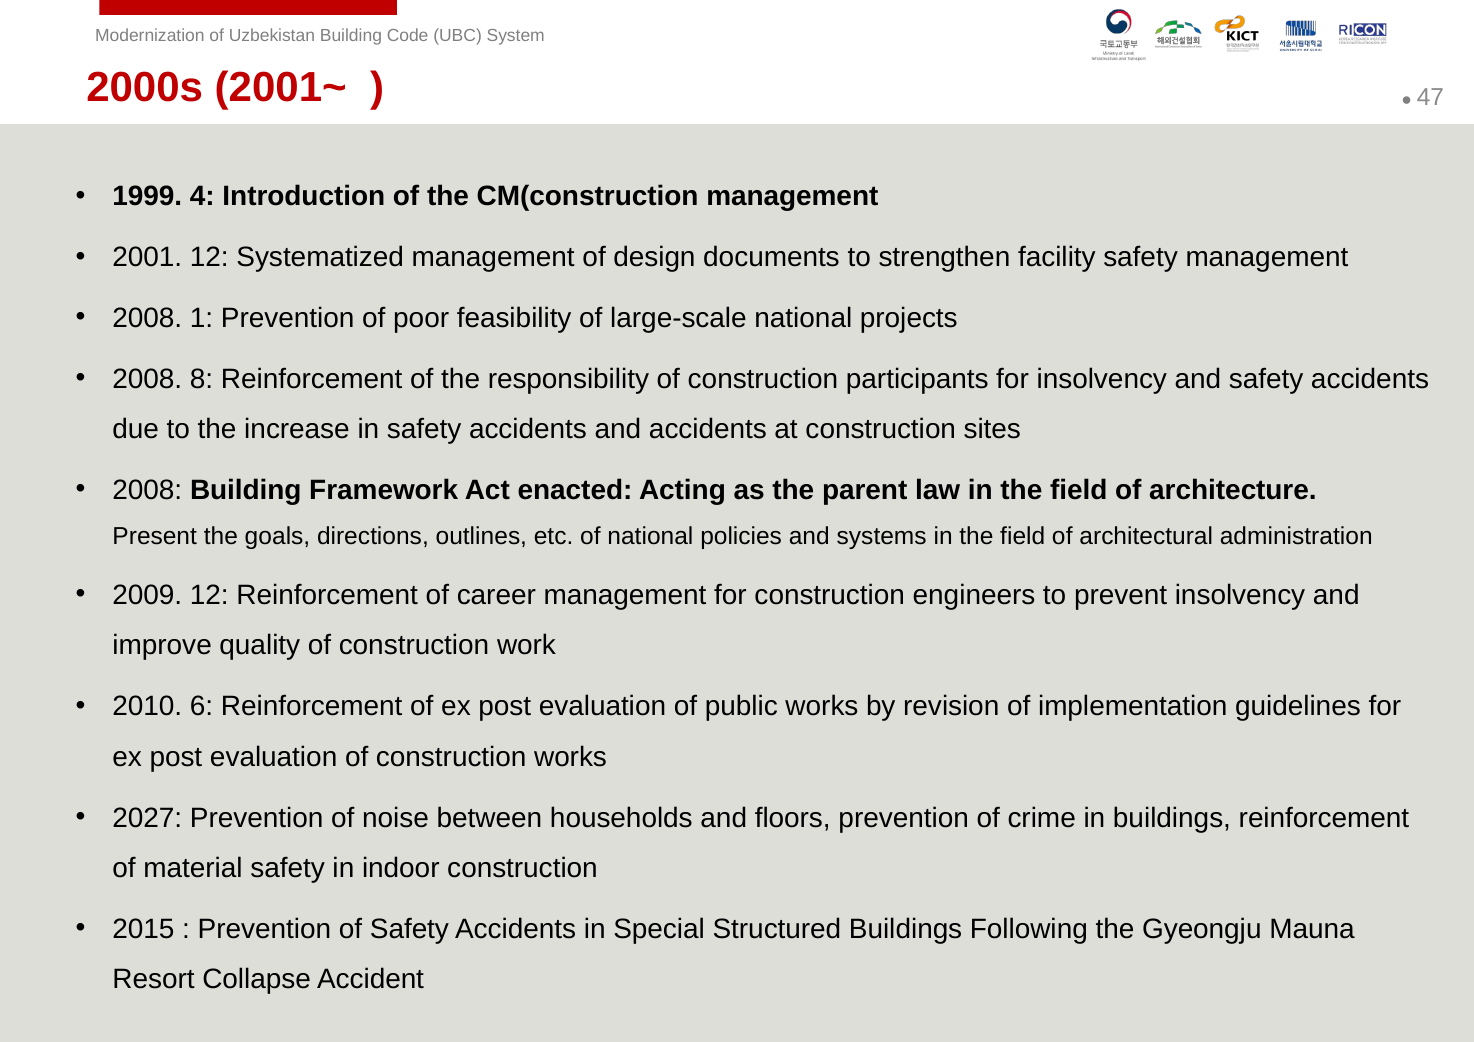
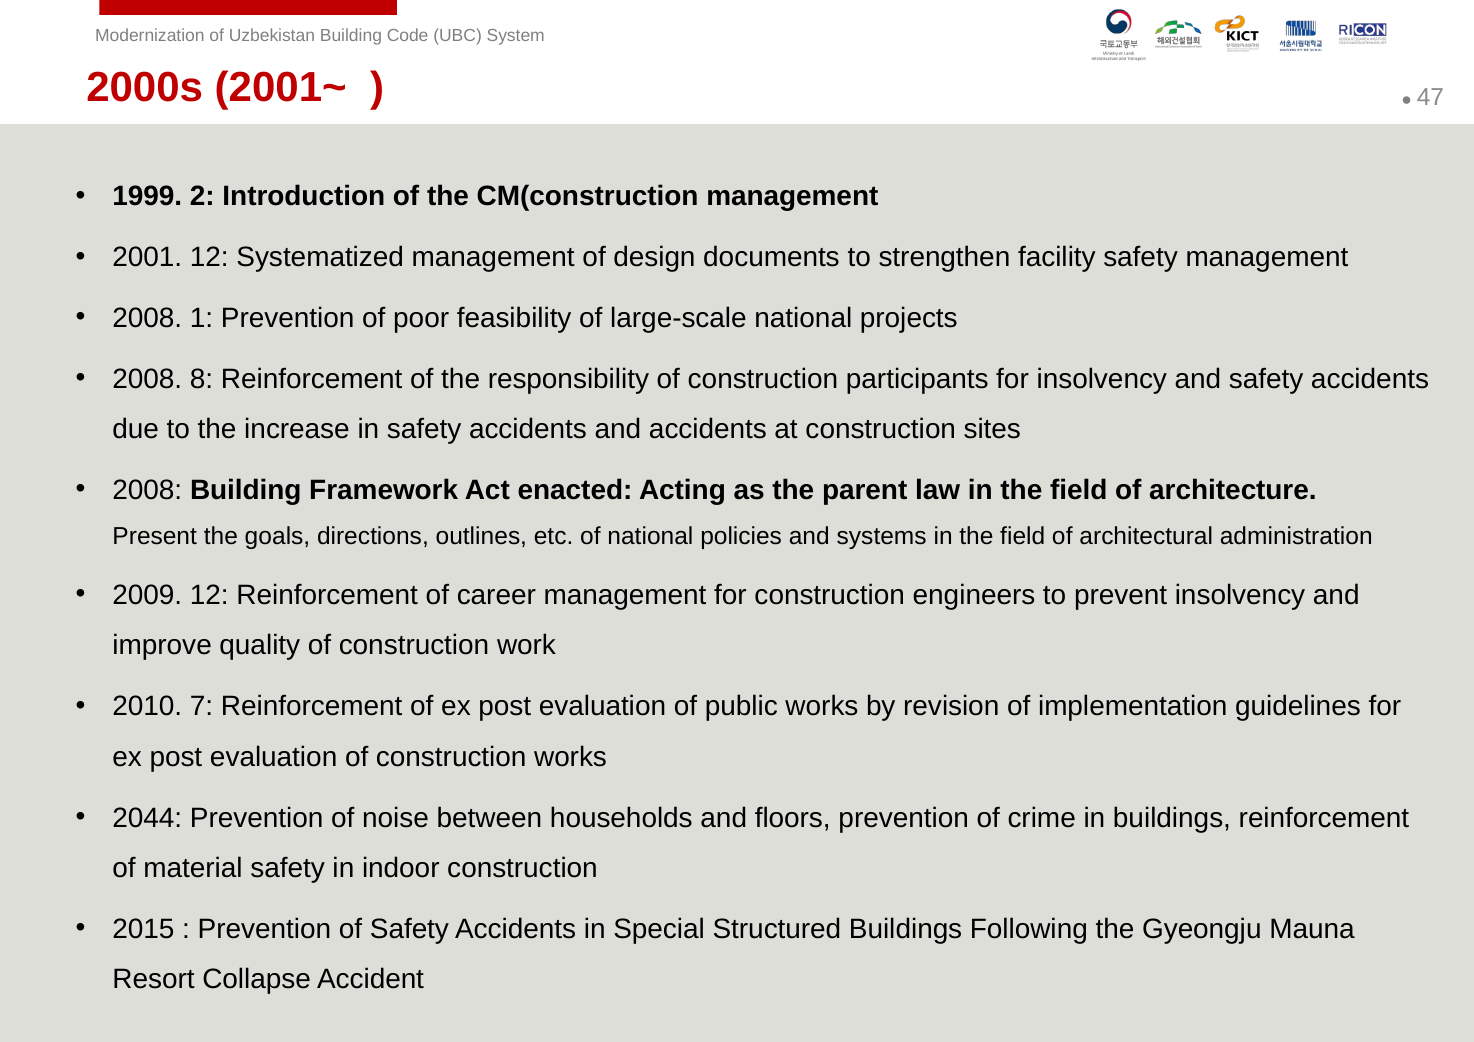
4: 4 -> 2
6: 6 -> 7
2027: 2027 -> 2044
